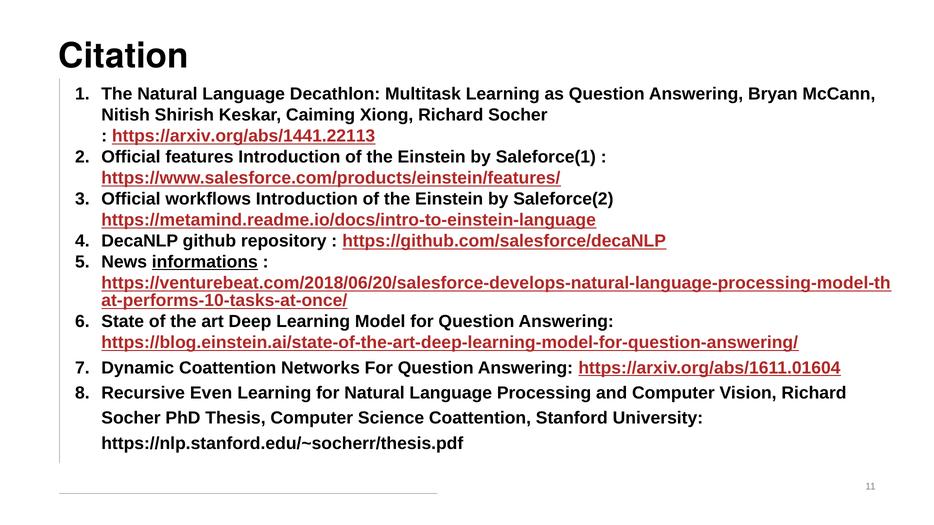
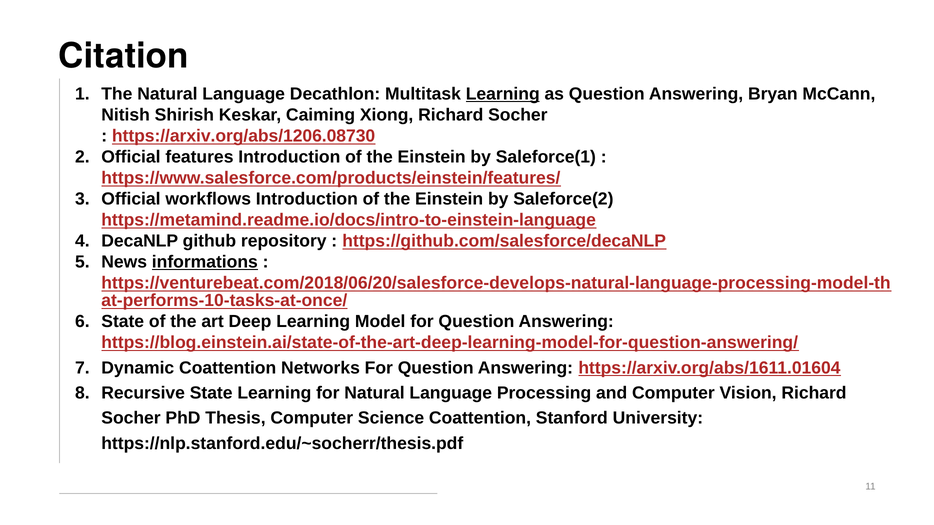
Learning at (503, 94) underline: none -> present
https://arxiv.org/abs/1441.22113: https://arxiv.org/abs/1441.22113 -> https://arxiv.org/abs/1206.08730
Recursive Even: Even -> State
